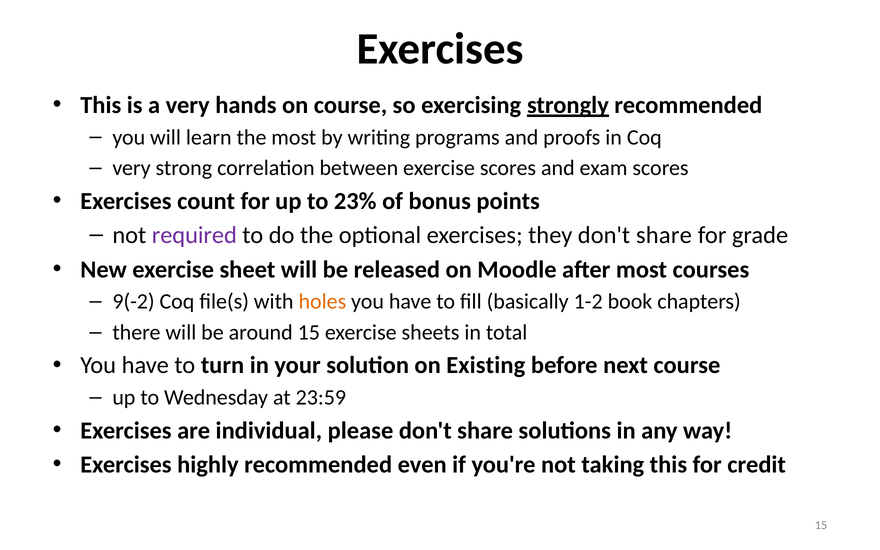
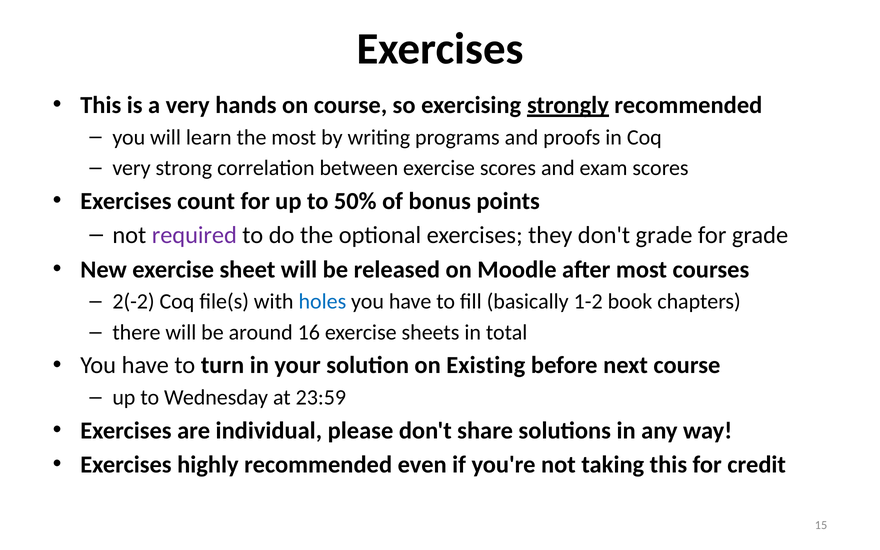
23%: 23% -> 50%
they don't share: share -> grade
9(-2: 9(-2 -> 2(-2
holes colour: orange -> blue
around 15: 15 -> 16
